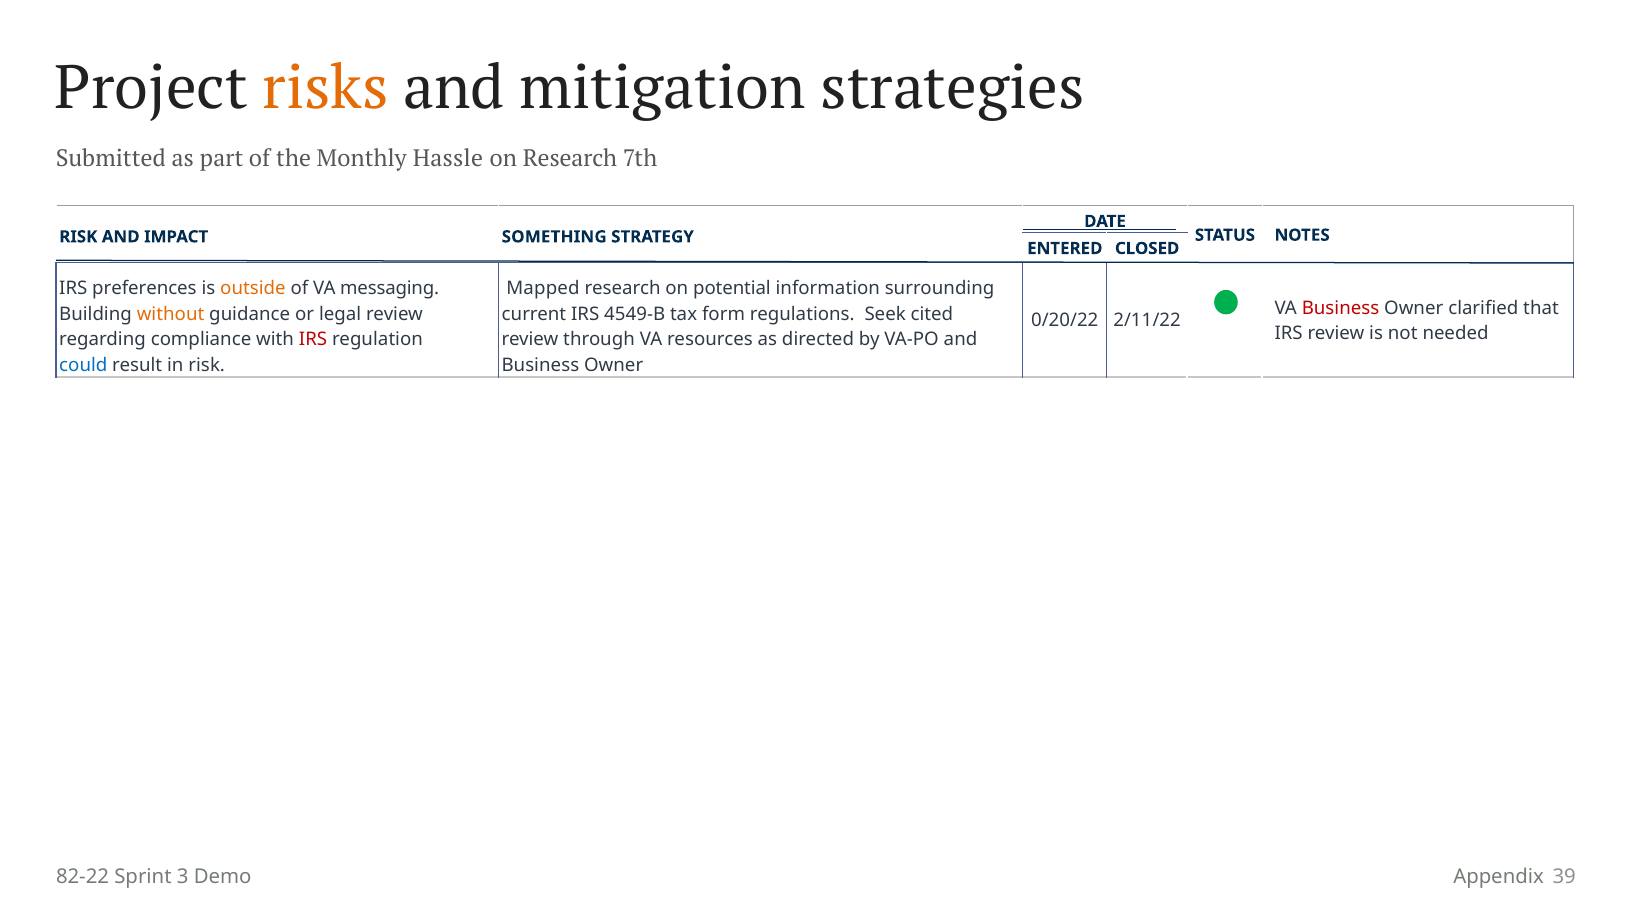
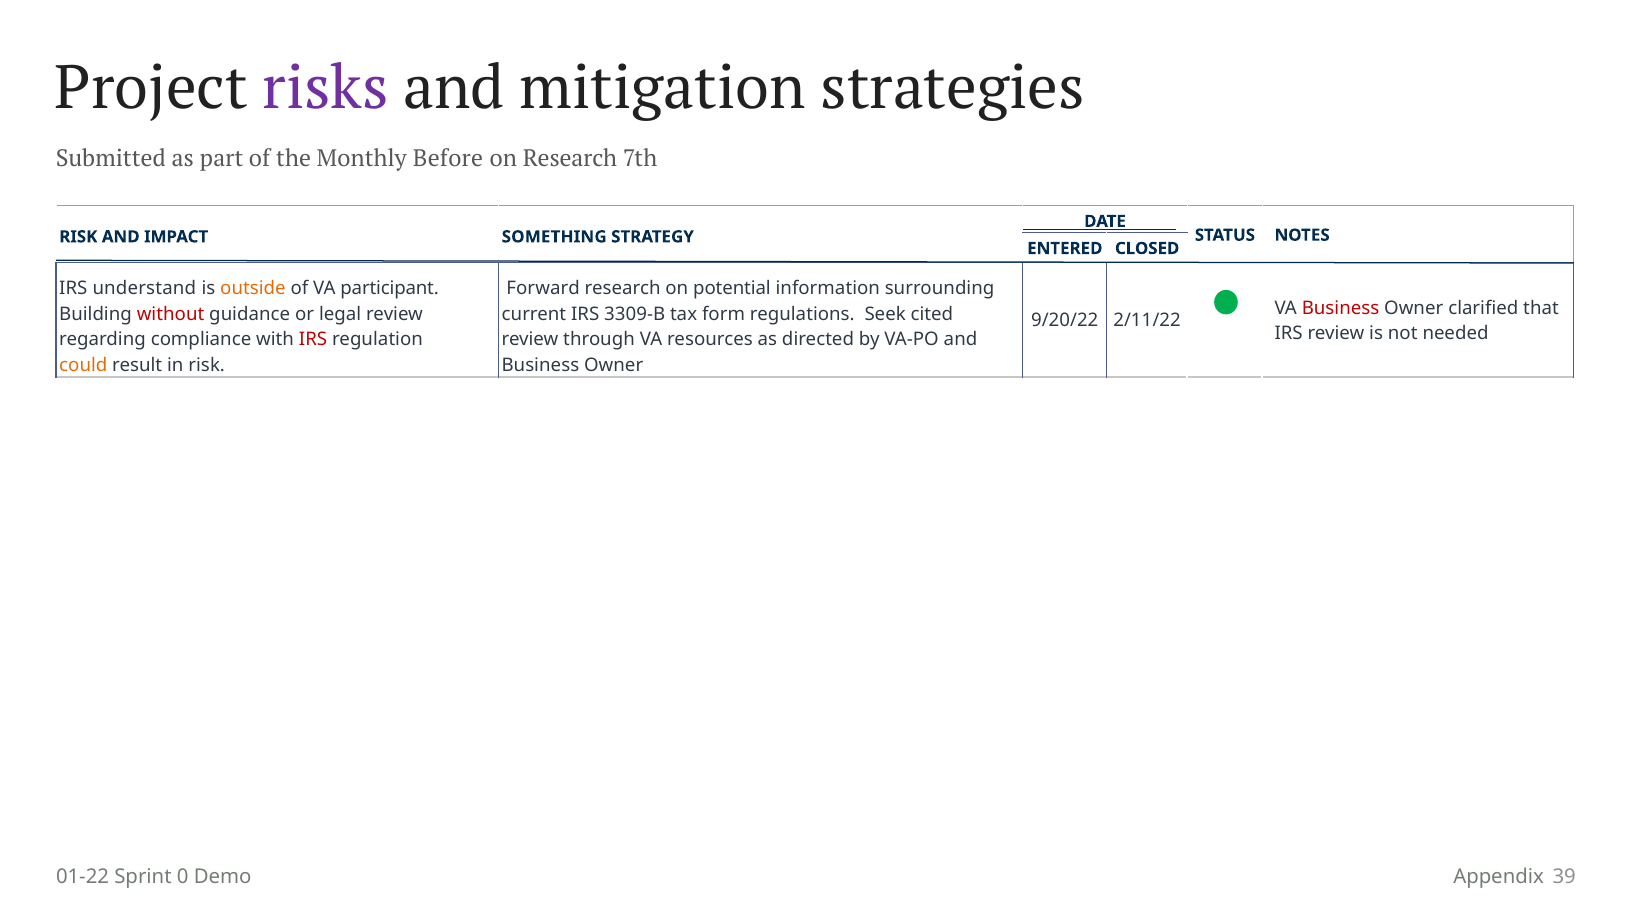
risks colour: orange -> purple
Hassle: Hassle -> Before
Mapped: Mapped -> Forward
preferences: preferences -> understand
messaging: messaging -> participant
4549-B: 4549-B -> 3309-B
without colour: orange -> red
0/20/22: 0/20/22 -> 9/20/22
could colour: blue -> orange
82-22: 82-22 -> 01-22
3: 3 -> 0
